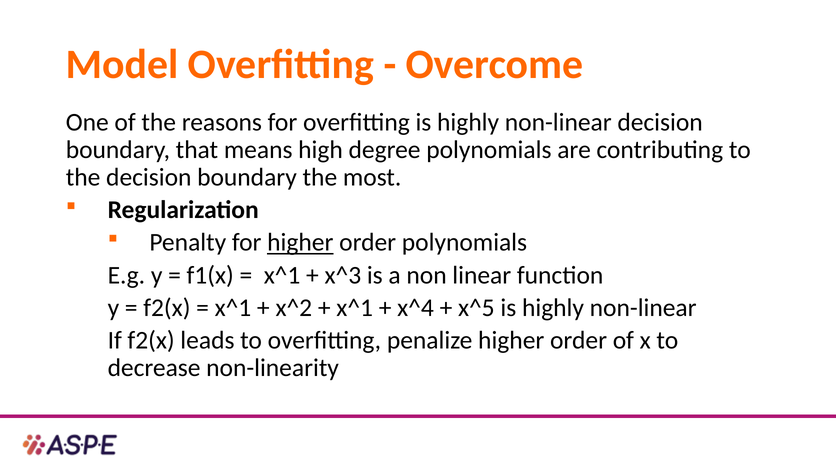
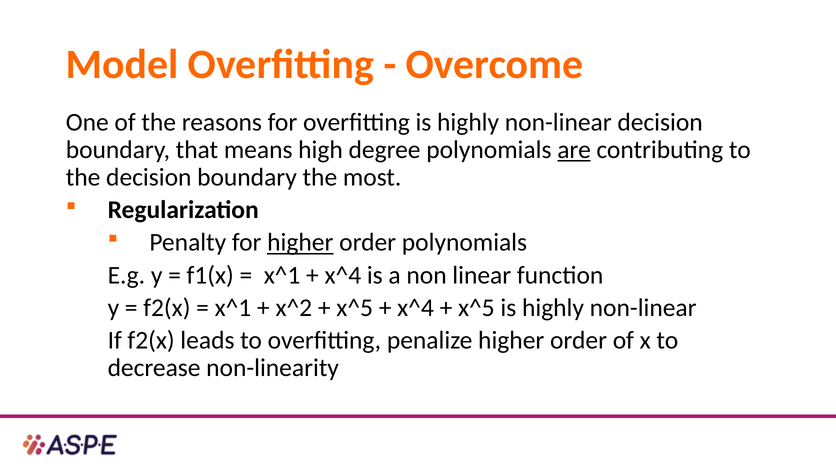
are underline: none -> present
x^3 at (343, 275): x^3 -> x^4
x^1 at (355, 308): x^1 -> x^5
